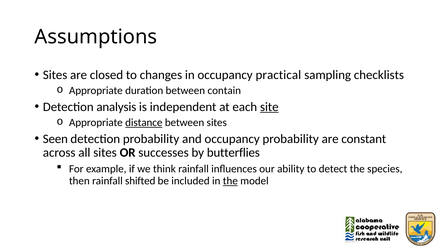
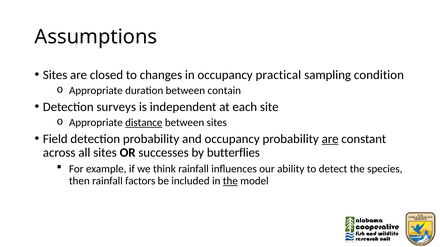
checklists: checklists -> condition
analysis: analysis -> surveys
site underline: present -> none
Seen: Seen -> Field
are at (330, 139) underline: none -> present
shifted: shifted -> factors
